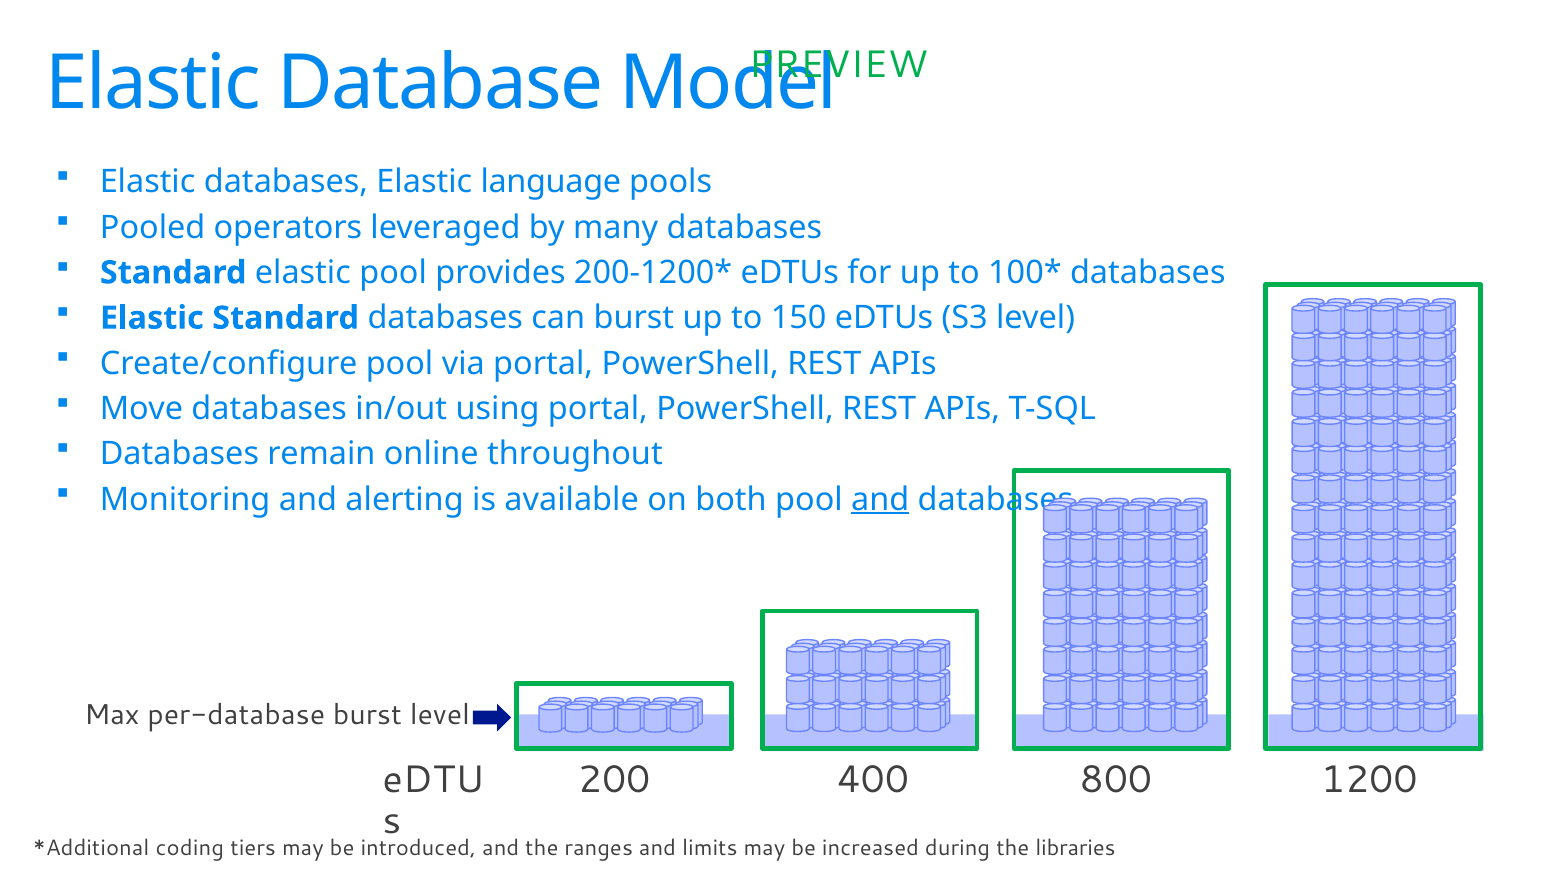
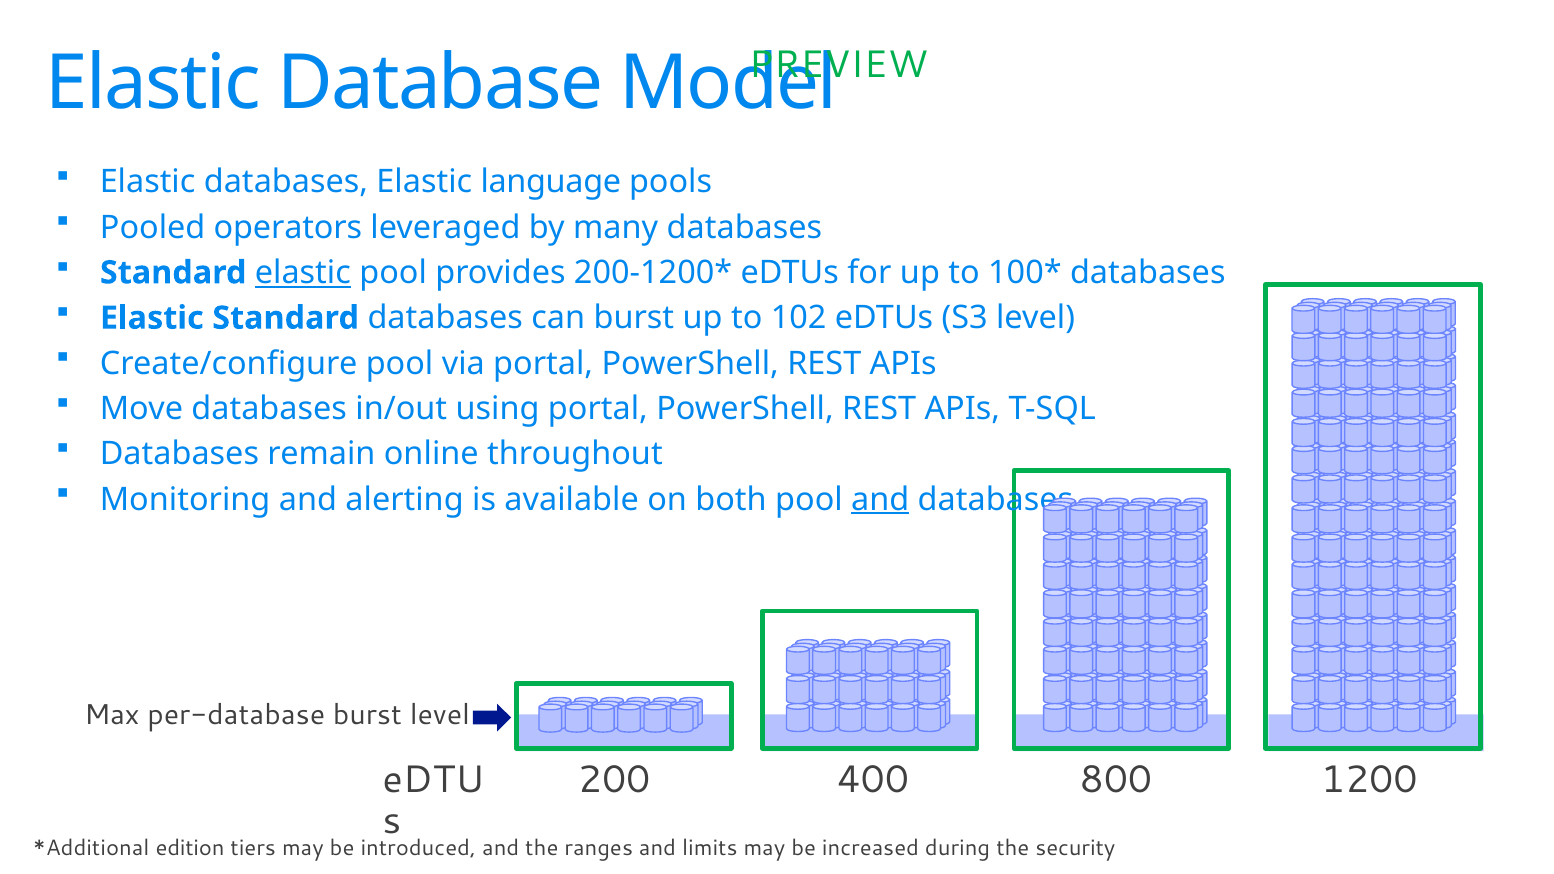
elastic at (303, 273) underline: none -> present
150: 150 -> 102
coding: coding -> edition
libraries: libraries -> security
